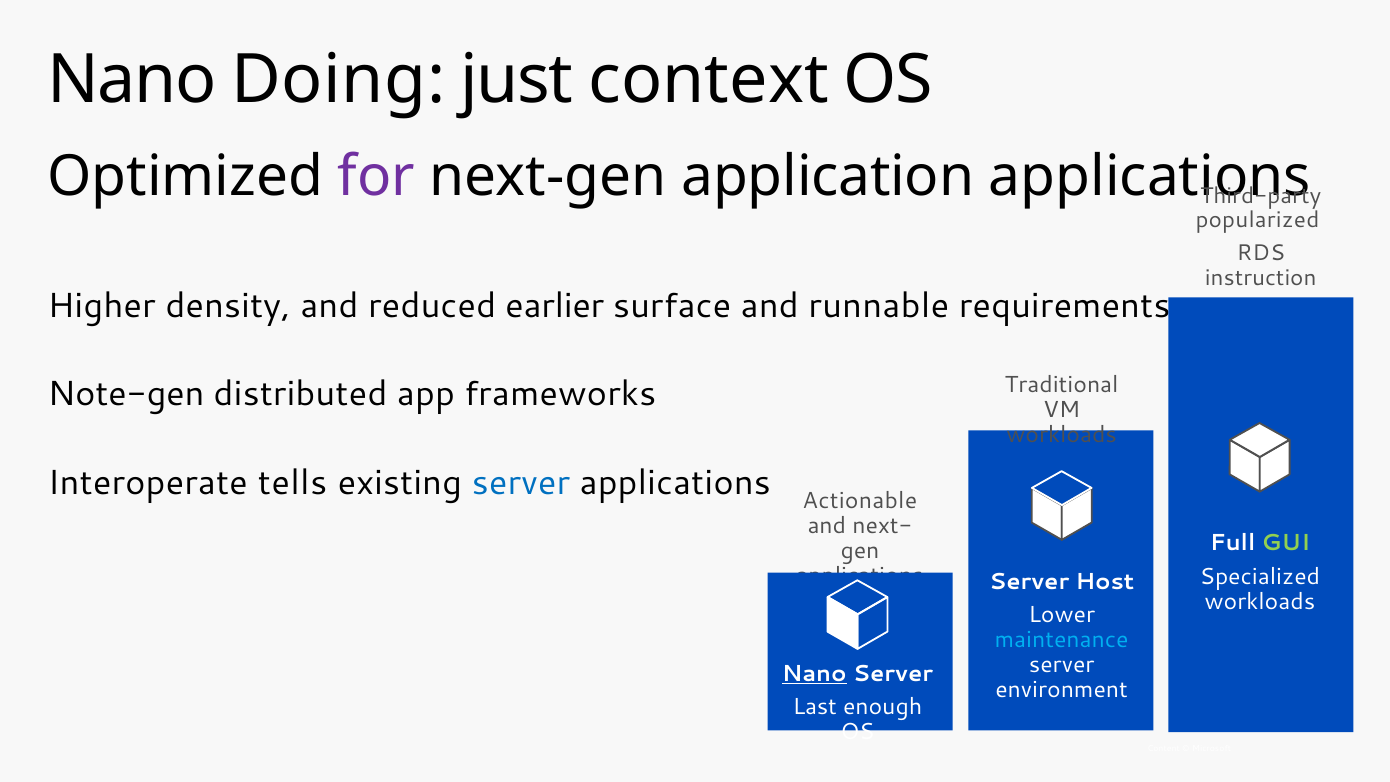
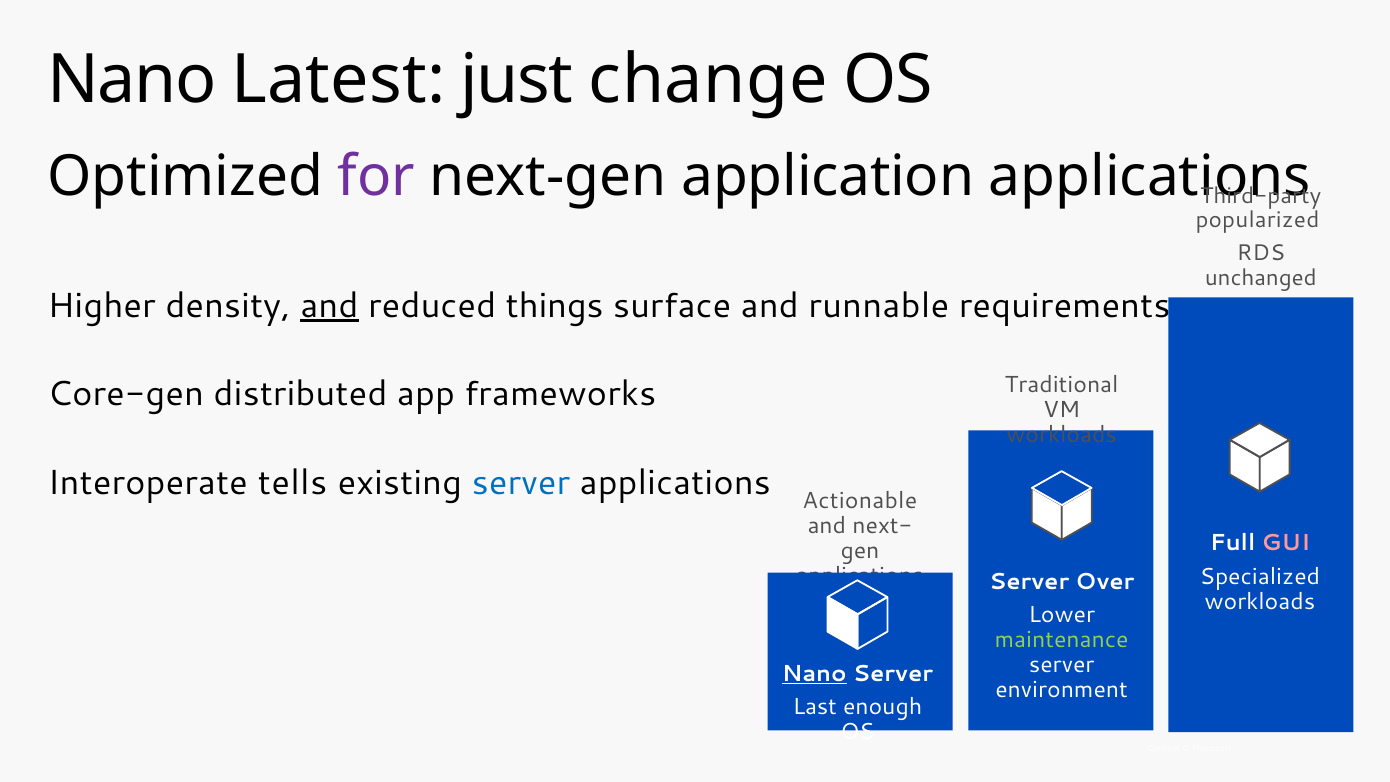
Doing: Doing -> Latest
context: context -> change
instruction: instruction -> unchanged
and at (329, 306) underline: none -> present
earlier: earlier -> things
Note-gen: Note-gen -> Core-gen
GUI colour: light green -> pink
Host: Host -> Over
maintenance colour: light blue -> light green
